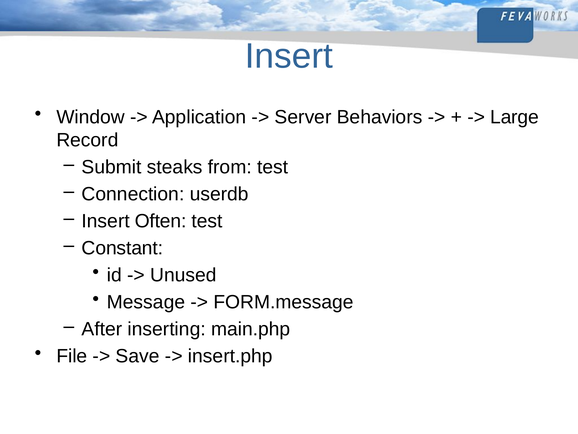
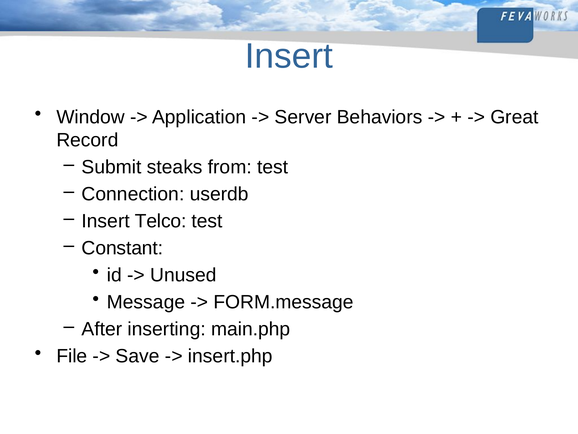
Large: Large -> Great
Often: Often -> Telco
